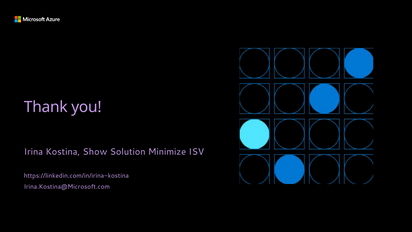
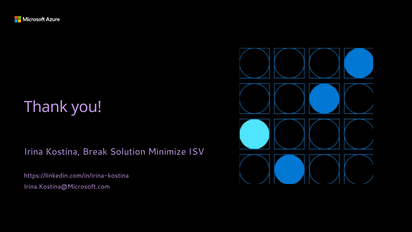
Show: Show -> Break
